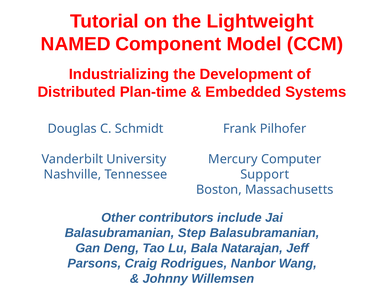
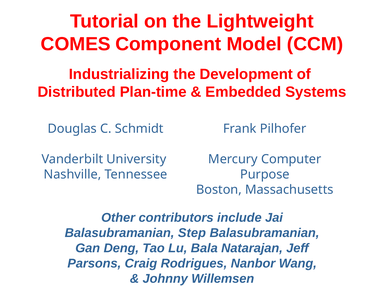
NAMED: NAMED -> COMES
Support: Support -> Purpose
